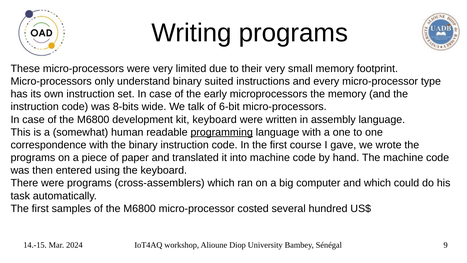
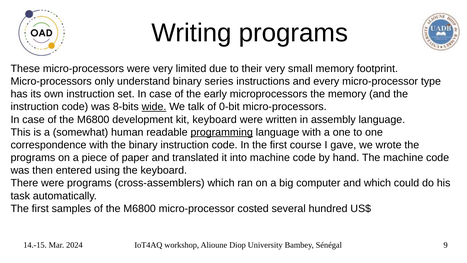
suited: suited -> series
wide underline: none -> present
6-bit: 6-bit -> 0-bit
